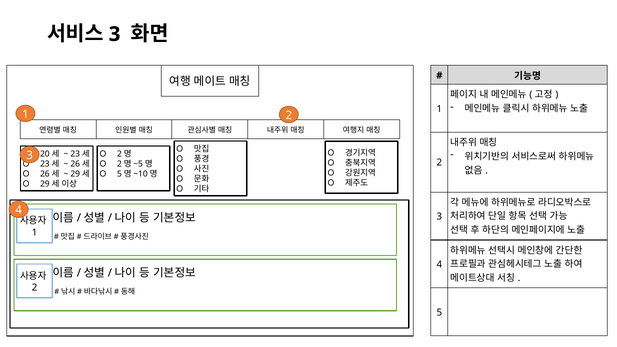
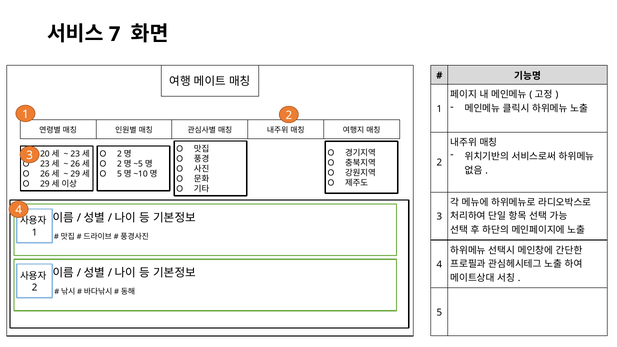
3 at (115, 34): 3 -> 7
